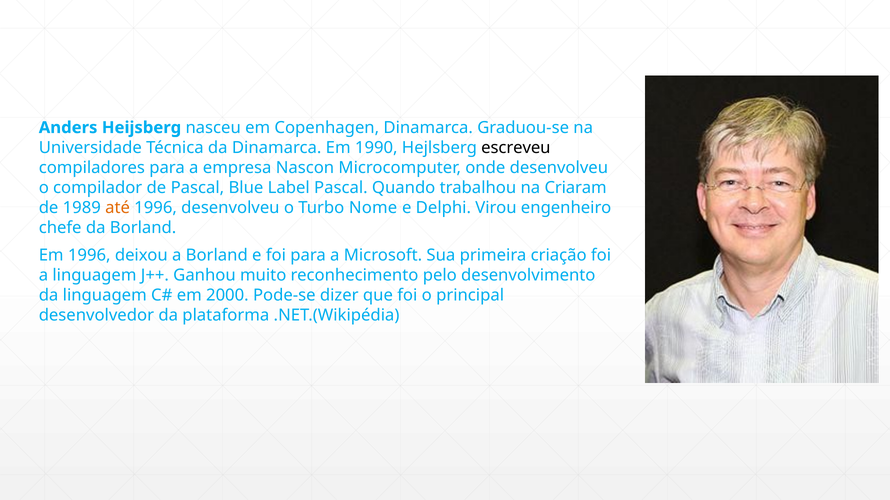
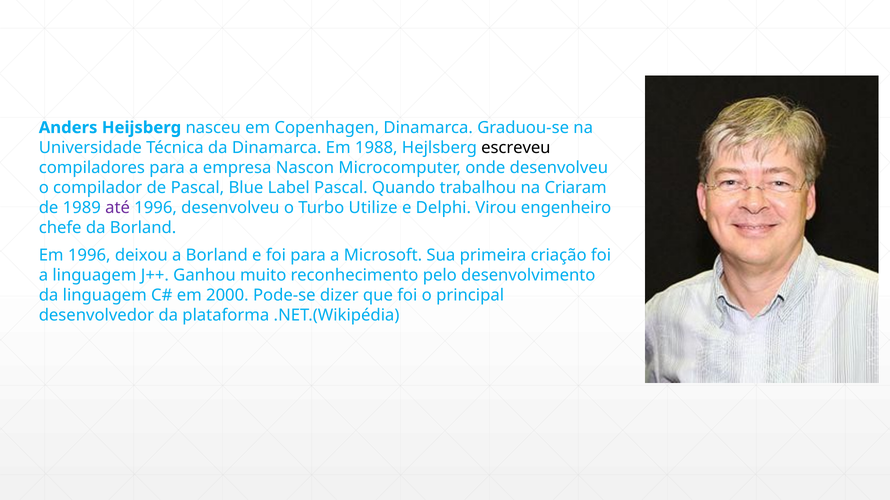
1990: 1990 -> 1988
até colour: orange -> purple
Nome: Nome -> Utilize
